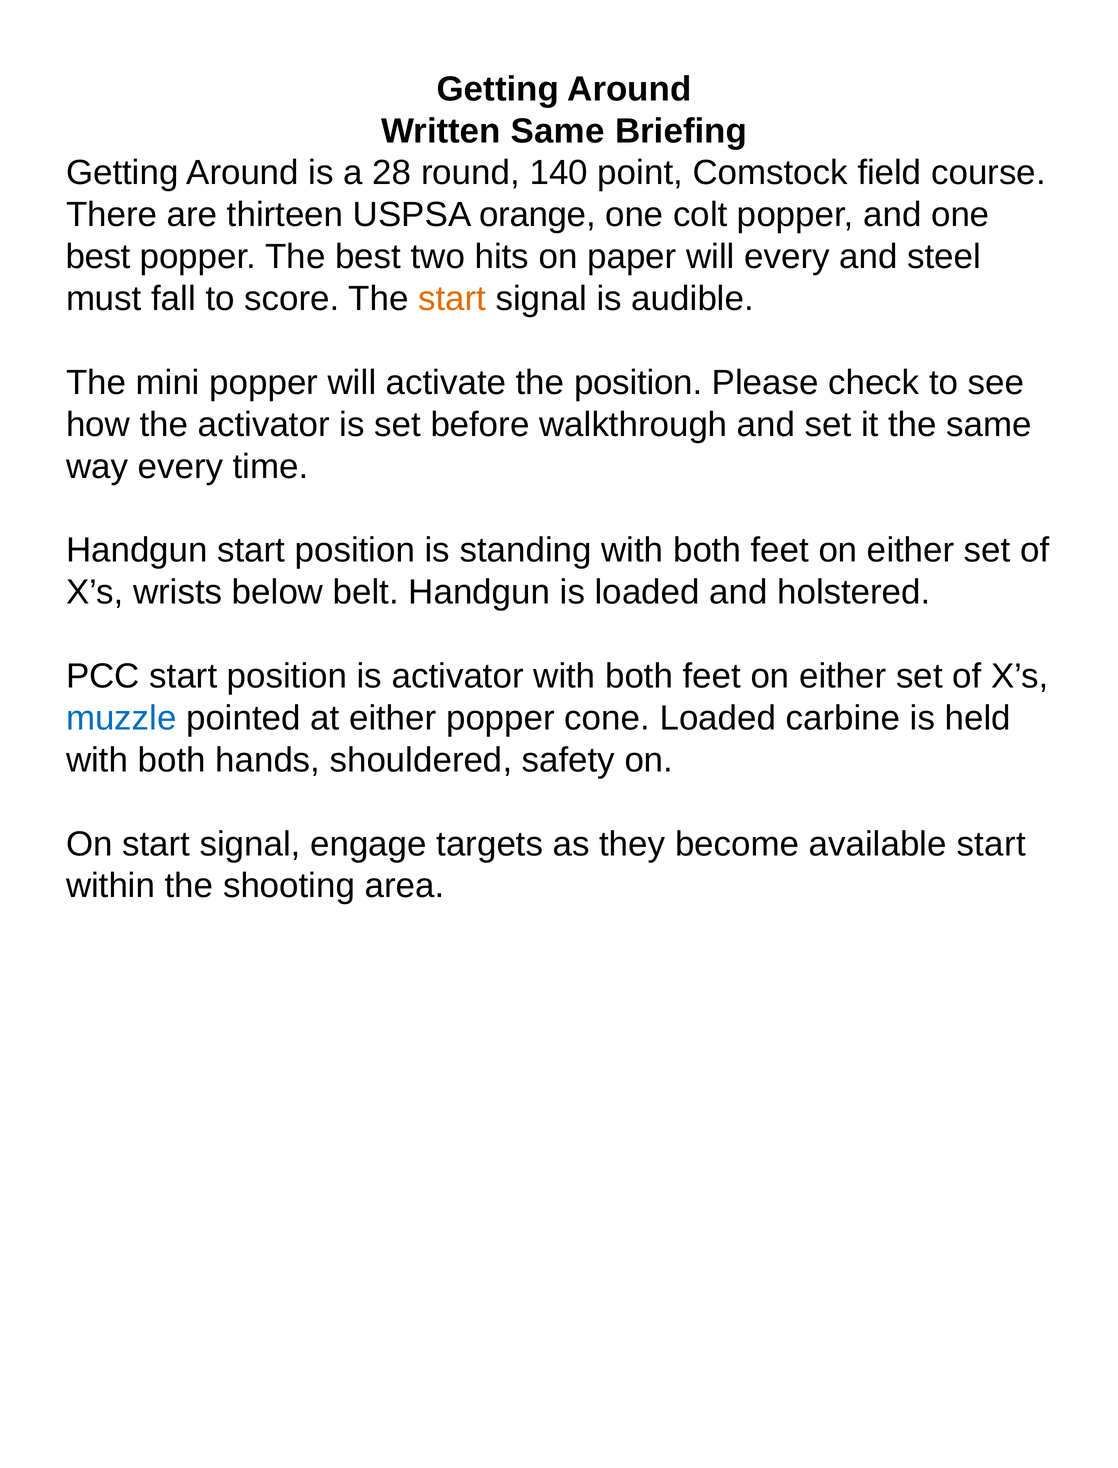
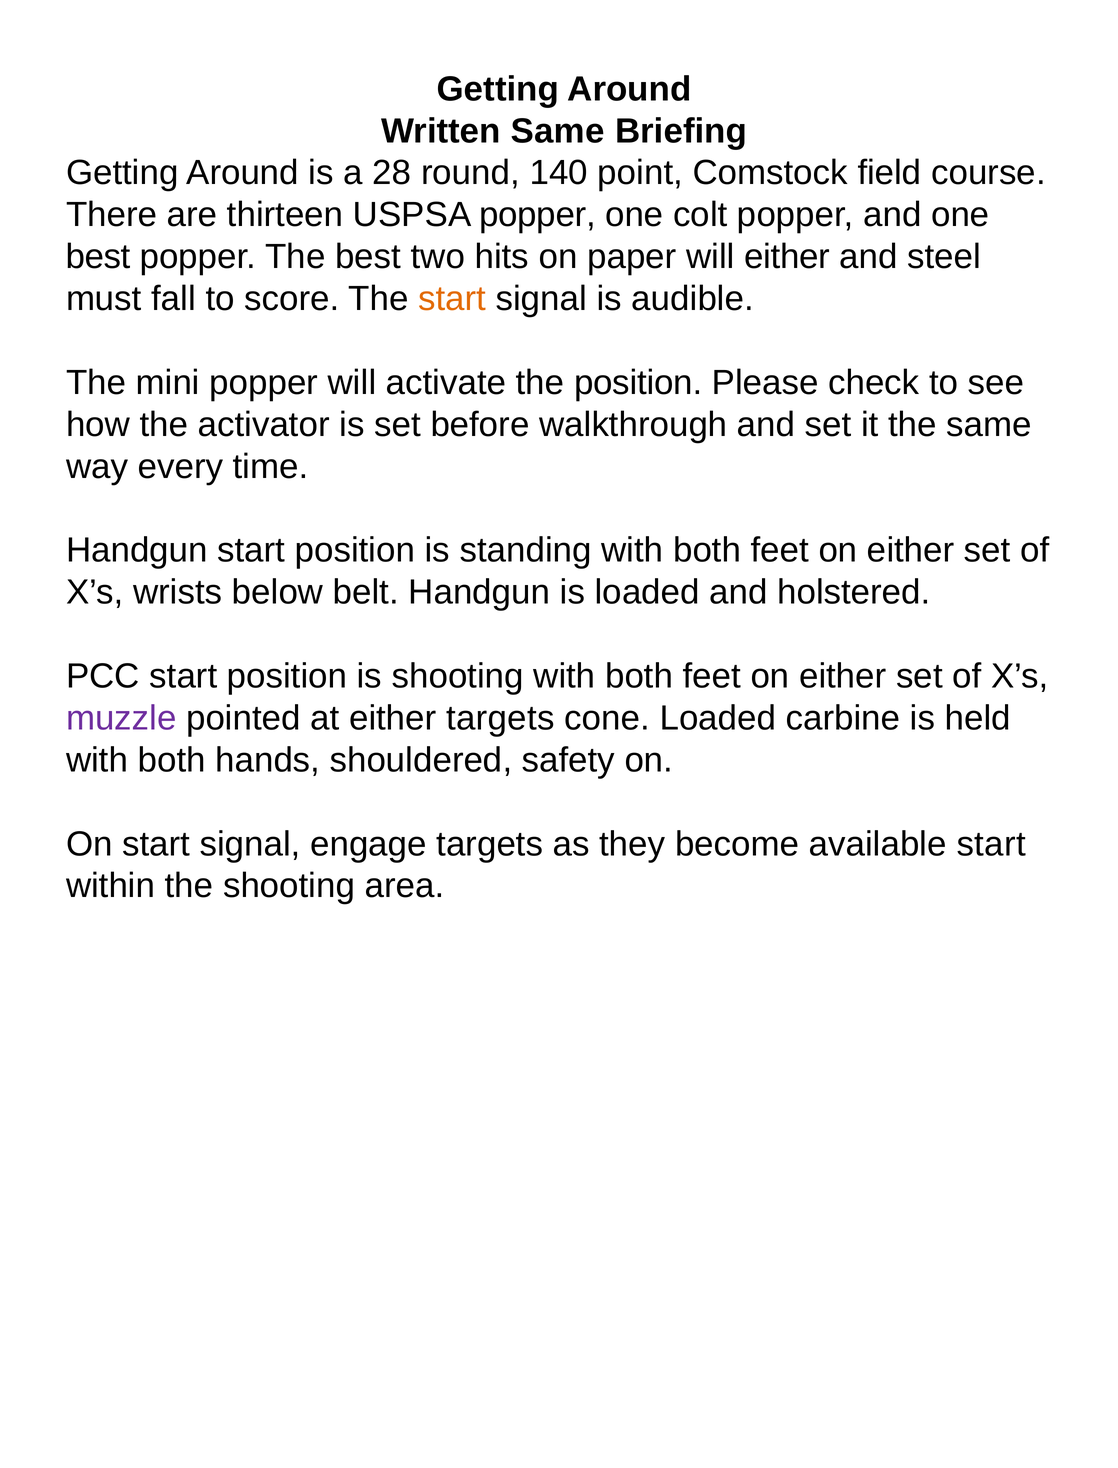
USPSA orange: orange -> popper
will every: every -> either
is activator: activator -> shooting
muzzle colour: blue -> purple
either popper: popper -> targets
